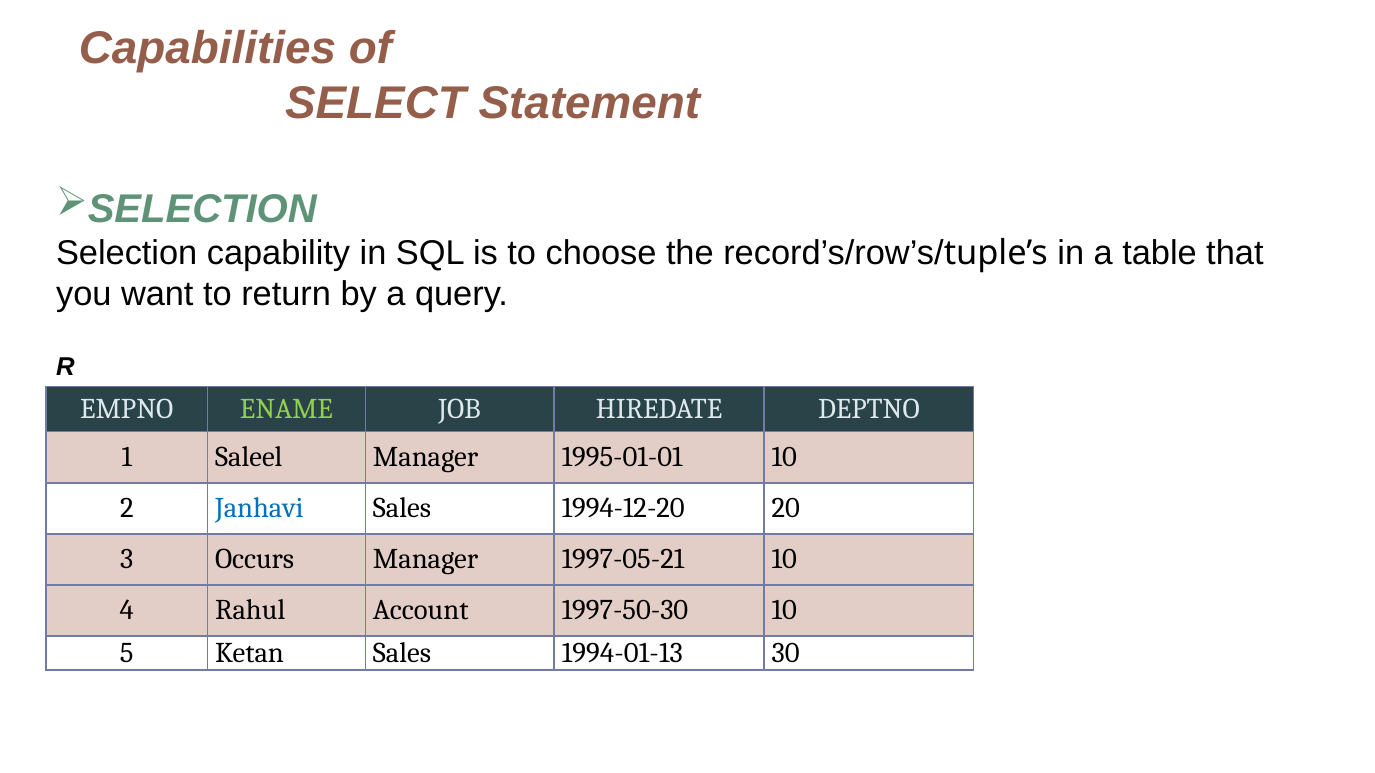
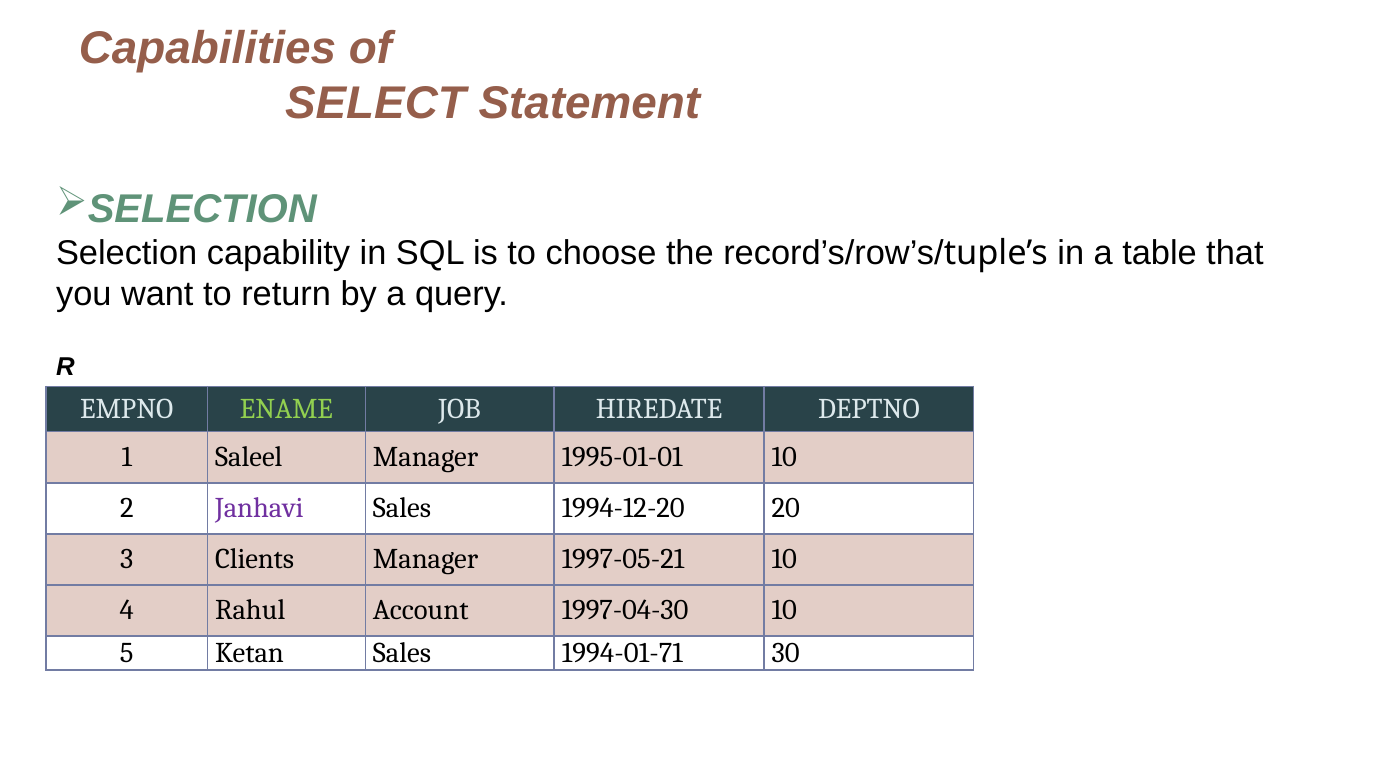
Janhavi colour: blue -> purple
Occurs: Occurs -> Clients
1997-50-30: 1997-50-30 -> 1997-04-30
1994-01-13: 1994-01-13 -> 1994-01-71
